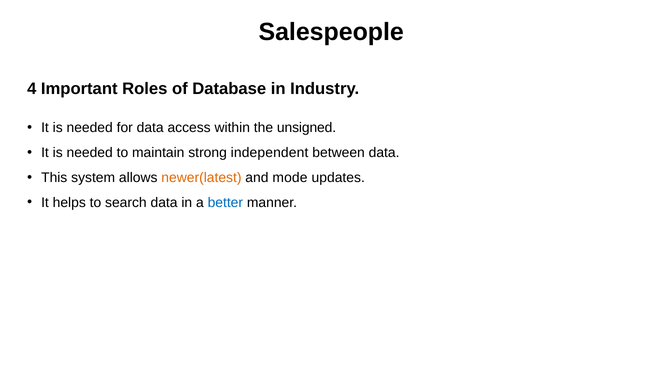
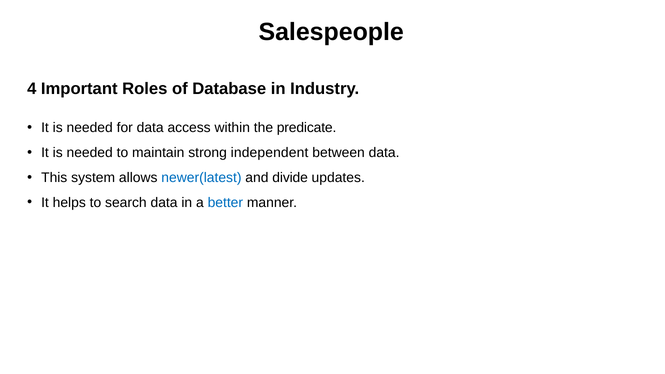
unsigned: unsigned -> predicate
newer(latest colour: orange -> blue
mode: mode -> divide
